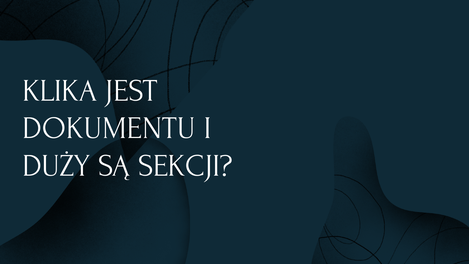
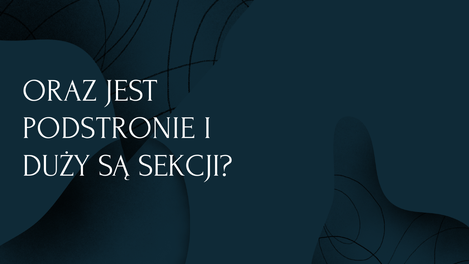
KLIKA: KLIKA -> ORAZ
DOKUMENTU: DOKUMENTU -> PODSTRONIE
